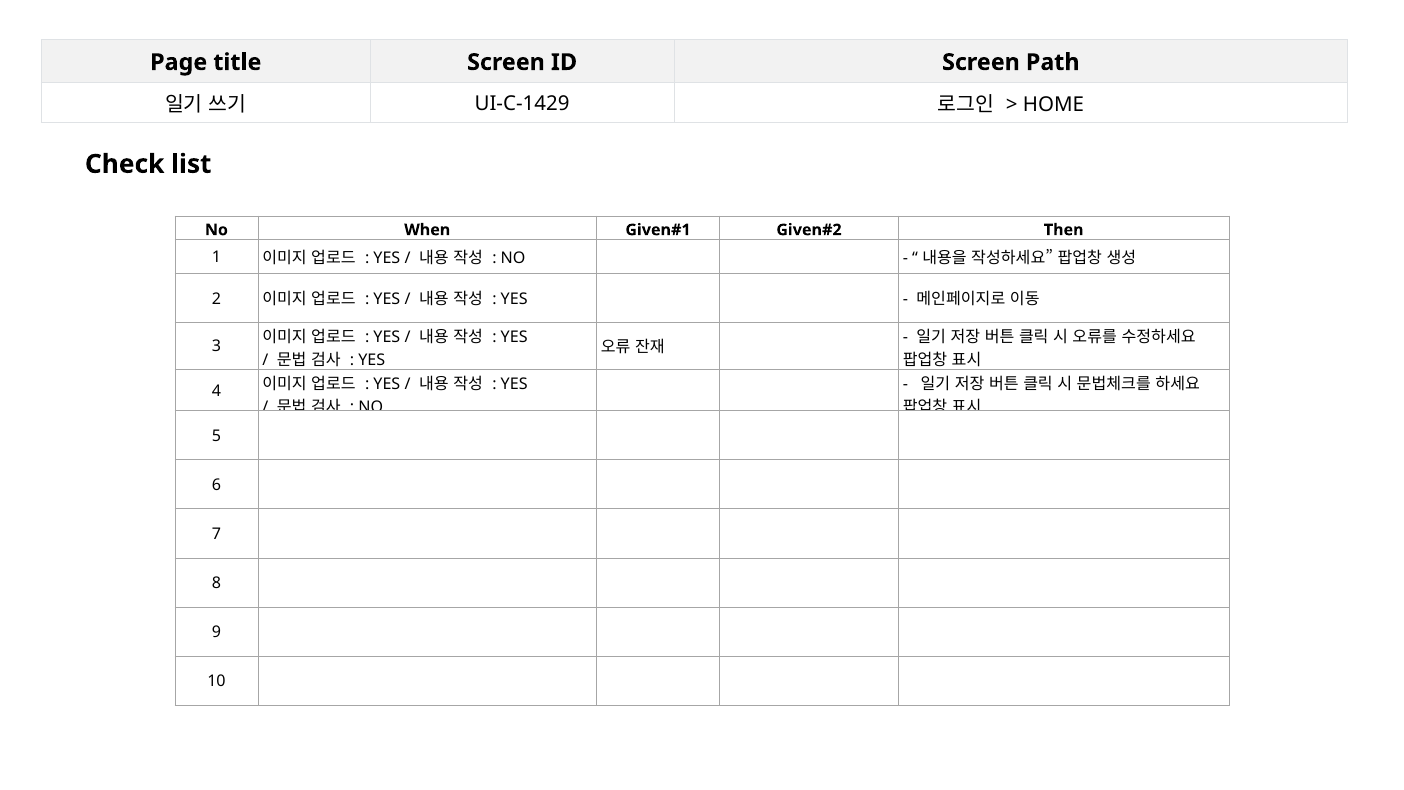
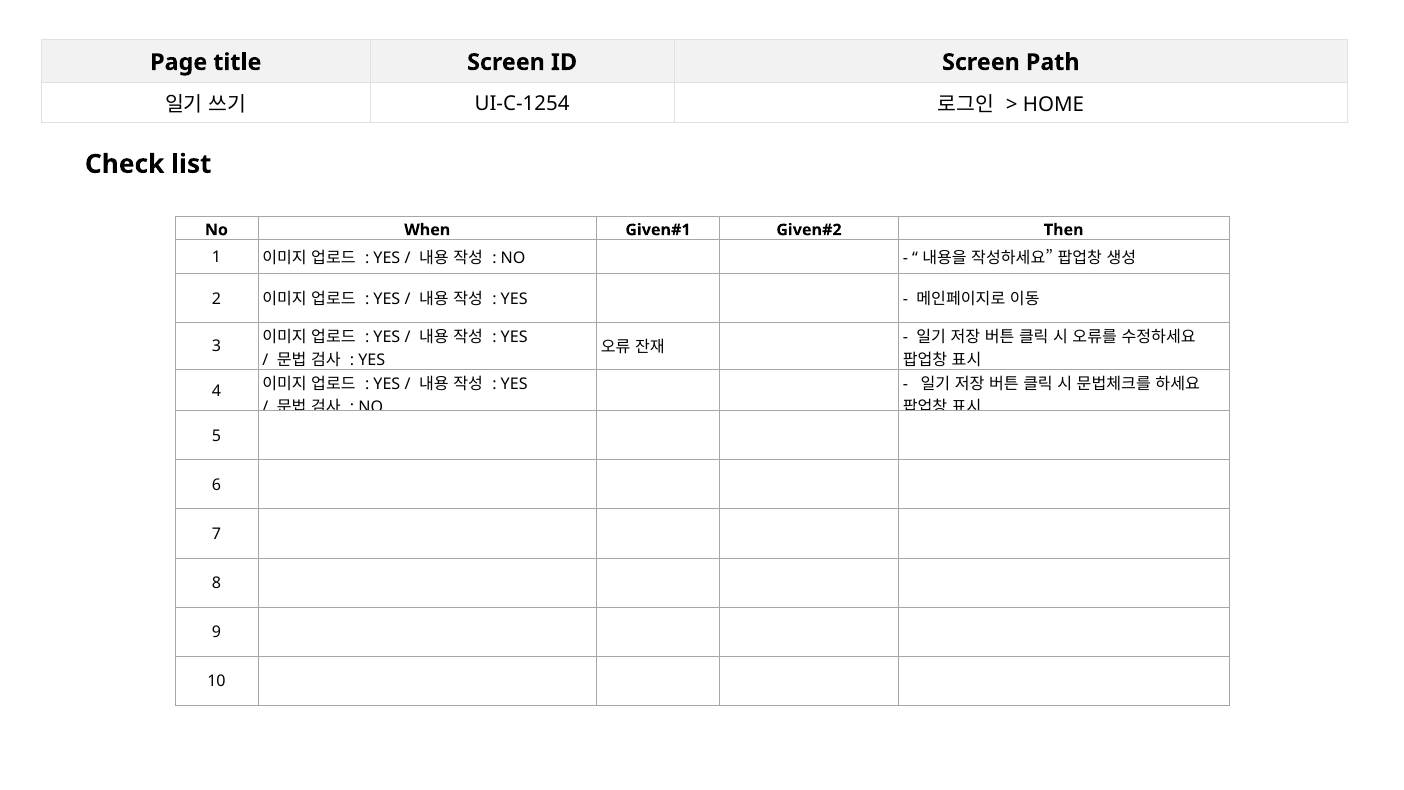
UI-C-1429: UI-C-1429 -> UI-C-1254
